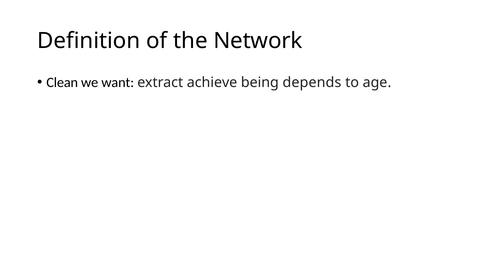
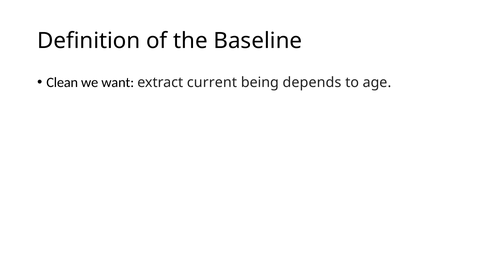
Network: Network -> Baseline
achieve: achieve -> current
